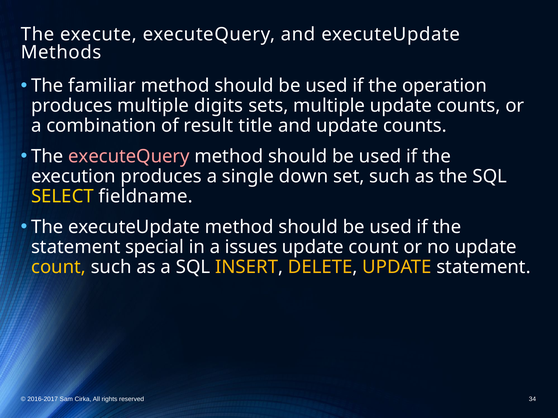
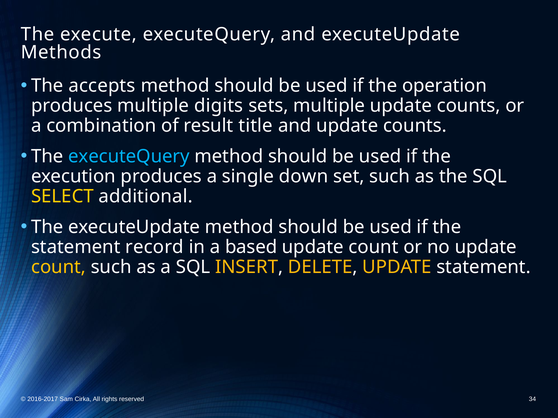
familiar: familiar -> accepts
executeQuery at (129, 156) colour: pink -> light blue
fieldname: fieldname -> additional
special: special -> record
issues: issues -> based
